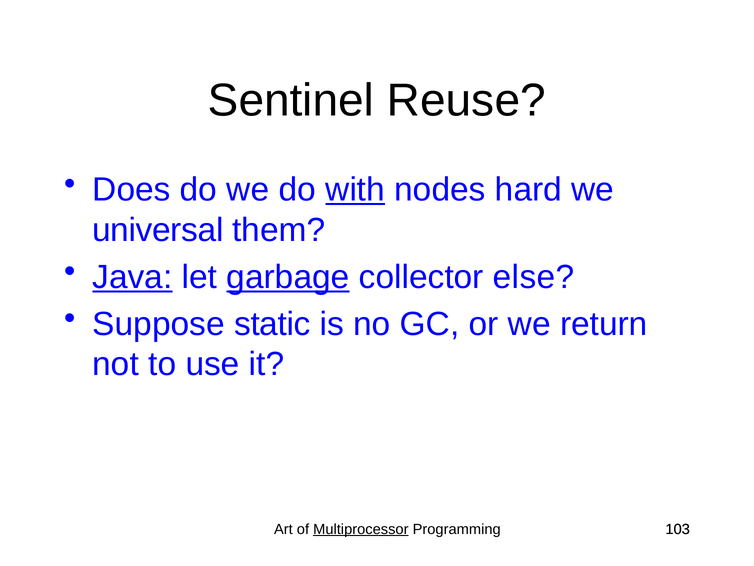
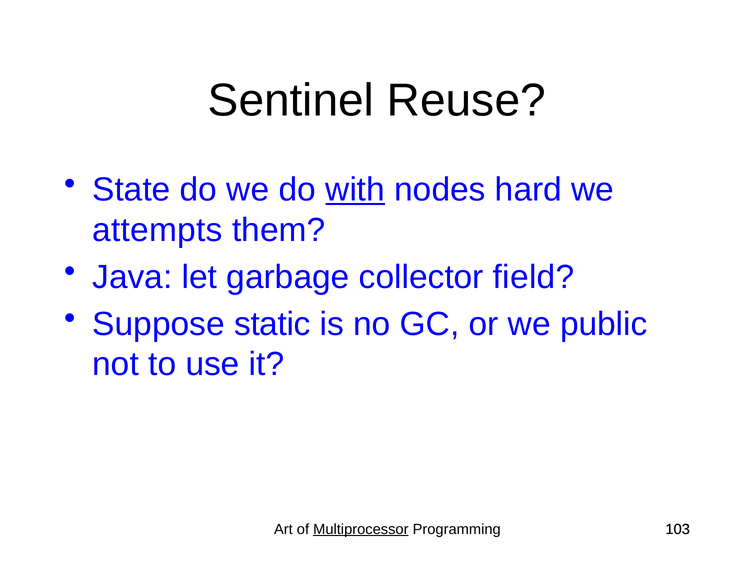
Does: Does -> State
universal: universal -> attempts
Java underline: present -> none
garbage underline: present -> none
else: else -> field
return: return -> public
